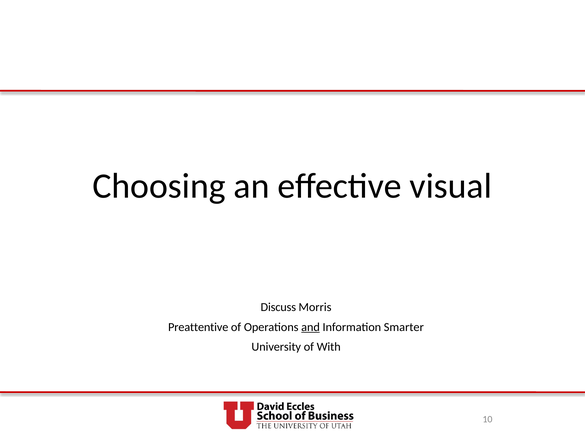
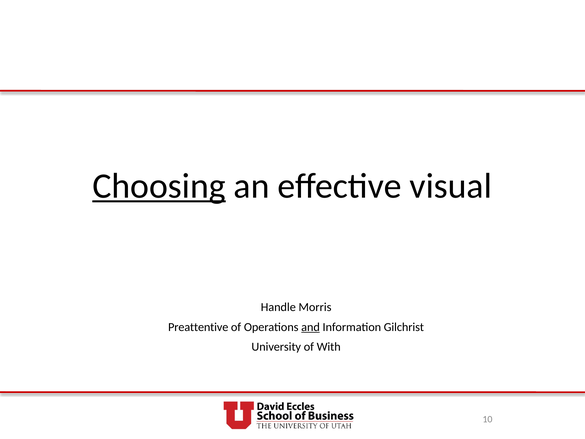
Choosing underline: none -> present
Discuss: Discuss -> Handle
Smarter: Smarter -> Gilchrist
